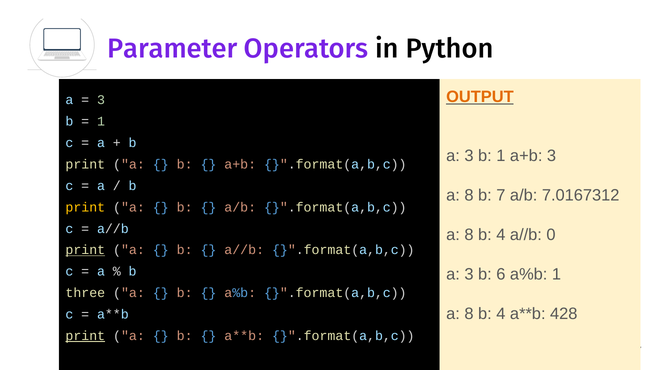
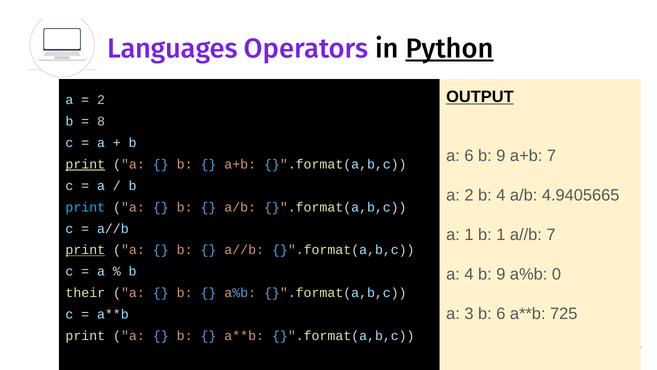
Parameter: Parameter -> Languages
Python underline: none -> present
OUTPUT colour: orange -> black
3 at (101, 100): 3 -> 2
1 at (101, 121): 1 -> 8
3 at (469, 156): 3 -> 6
1 at (501, 156): 1 -> 9
a+b 3: 3 -> 7
print at (85, 164) underline: none -> present
8 at (469, 195): 8 -> 2
b 7: 7 -> 4
7.0167312: 7.0167312 -> 4.9405665
print at (85, 207) colour: yellow -> light blue
8 at (469, 234): 8 -> 1
4 at (501, 234): 4 -> 1
a//b 0: 0 -> 7
3 at (469, 274): 3 -> 4
6 at (501, 274): 6 -> 9
a%b 1: 1 -> 0
three: three -> their
8 at (469, 313): 8 -> 3
4 at (501, 313): 4 -> 6
428: 428 -> 725
print at (85, 335) underline: present -> none
